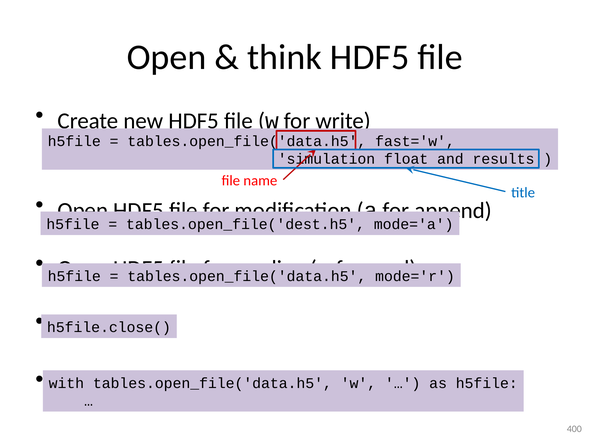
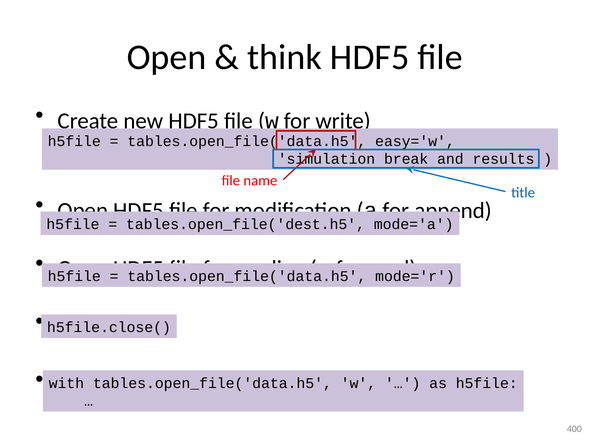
fast='w: fast='w -> easy='w
float: float -> break
